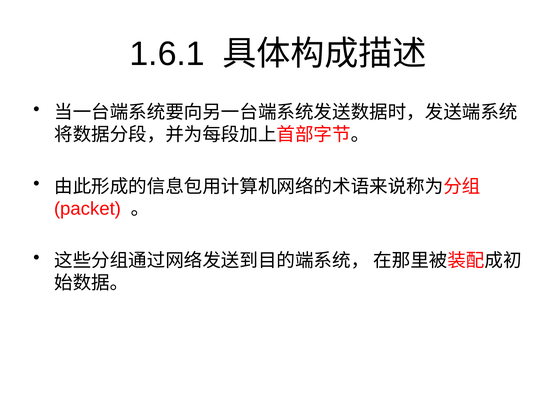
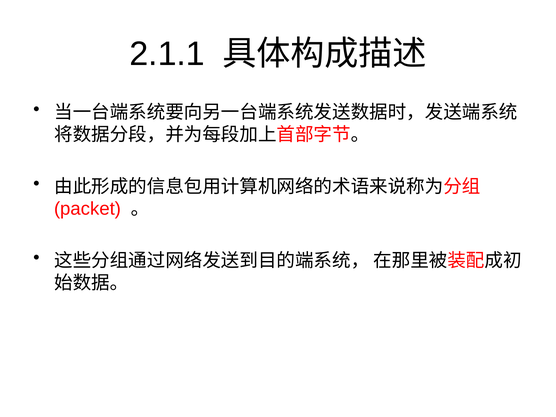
1.6.1: 1.6.1 -> 2.1.1
